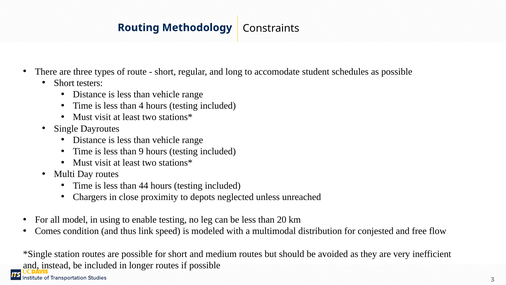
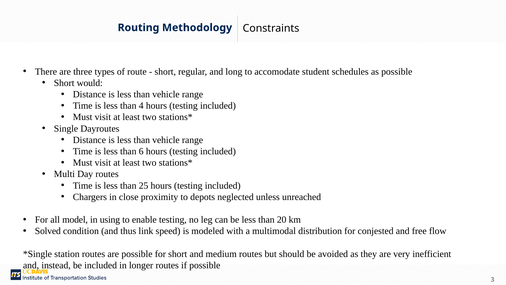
testers: testers -> would
9: 9 -> 6
44: 44 -> 25
Comes: Comes -> Solved
